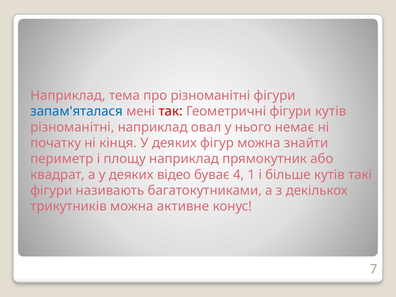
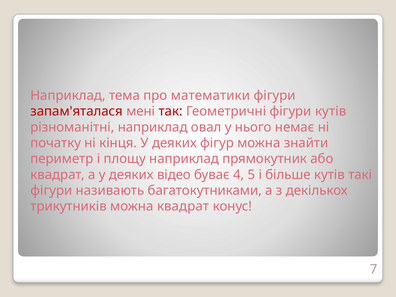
про різноманітні: різноманітні -> математики
запам'яталася colour: blue -> red
1: 1 -> 5
можна активне: активне -> квадрат
